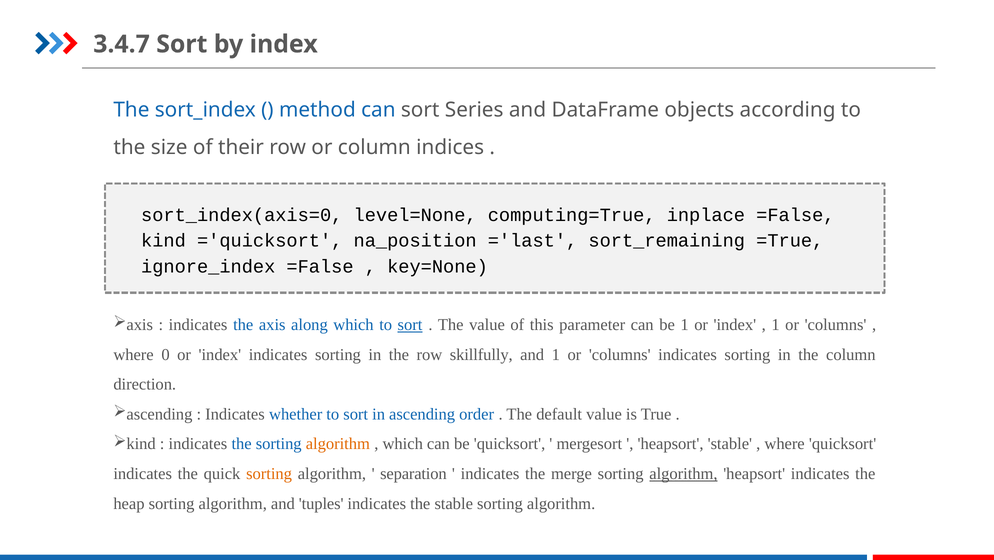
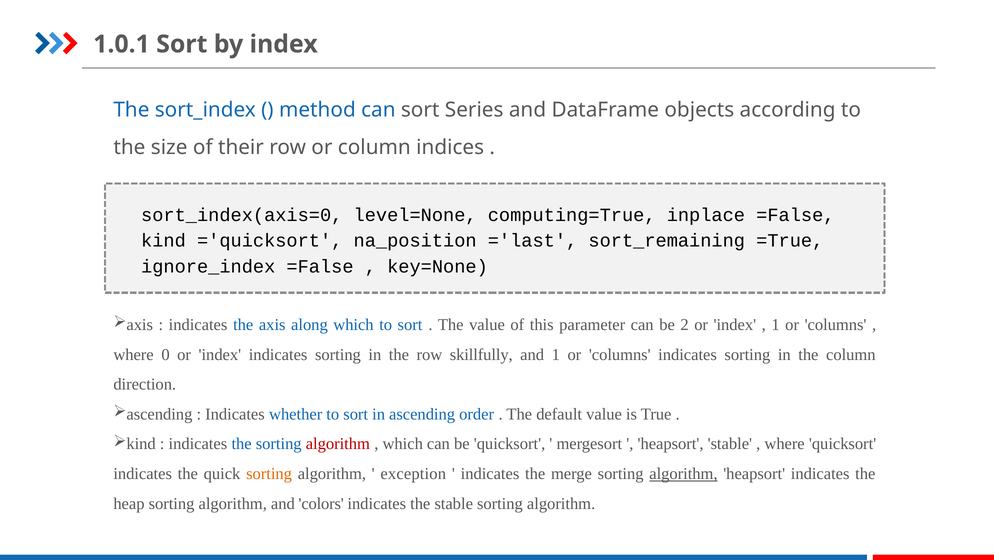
3.4.7: 3.4.7 -> 1.0.1
sort at (410, 324) underline: present -> none
be 1: 1 -> 2
algorithm at (338, 443) colour: orange -> red
separation: separation -> exception
tuples: tuples -> colors
